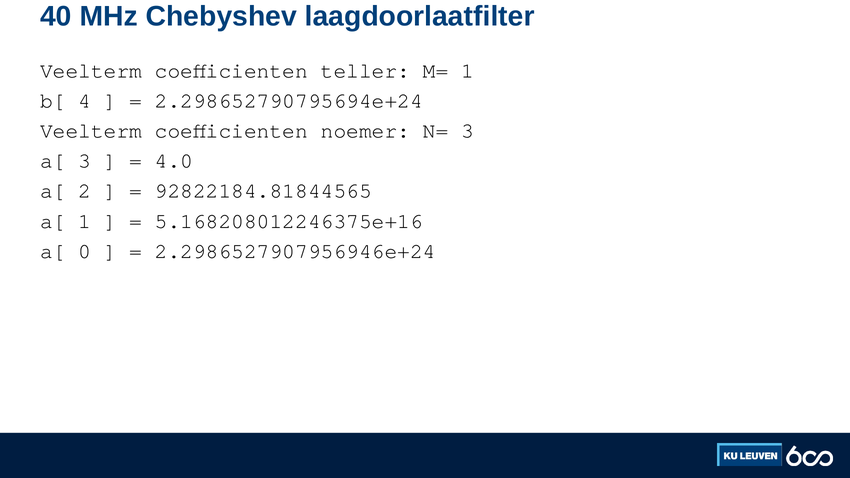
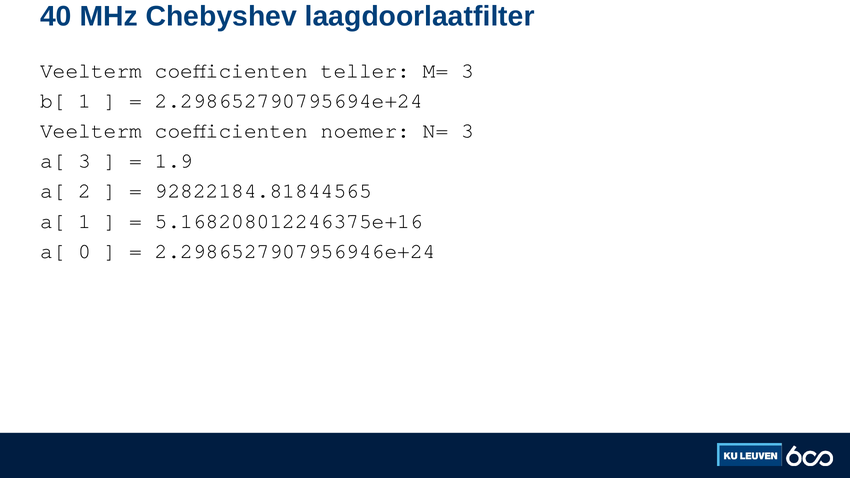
M= 1: 1 -> 3
b[ 4: 4 -> 1
4.0: 4.0 -> 1.9
